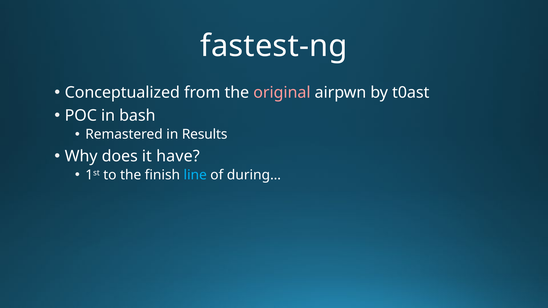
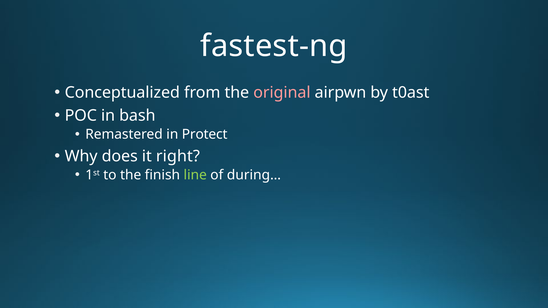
Results: Results -> Protect
have: have -> right
line colour: light blue -> light green
